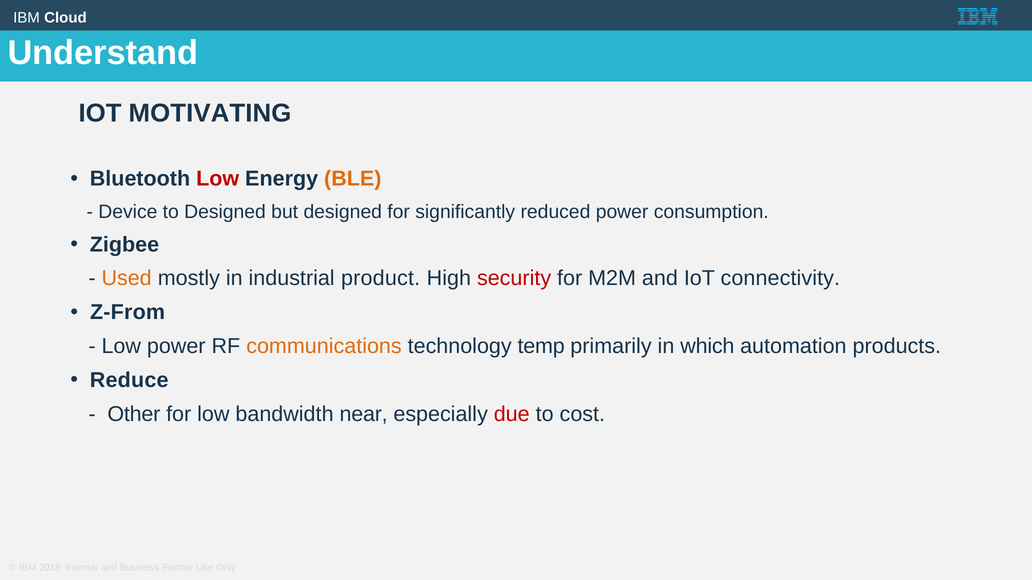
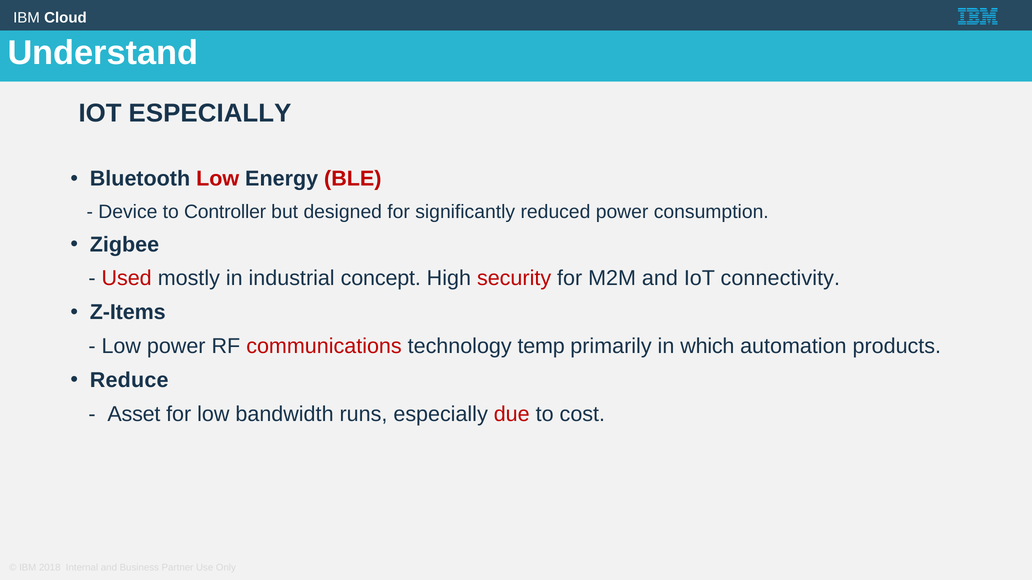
IOT MOTIVATING: MOTIVATING -> ESPECIALLY
BLE colour: orange -> red
to Designed: Designed -> Controller
Used colour: orange -> red
product: product -> concept
Z-From: Z-From -> Z-Items
communications colour: orange -> red
Other: Other -> Asset
near: near -> runs
